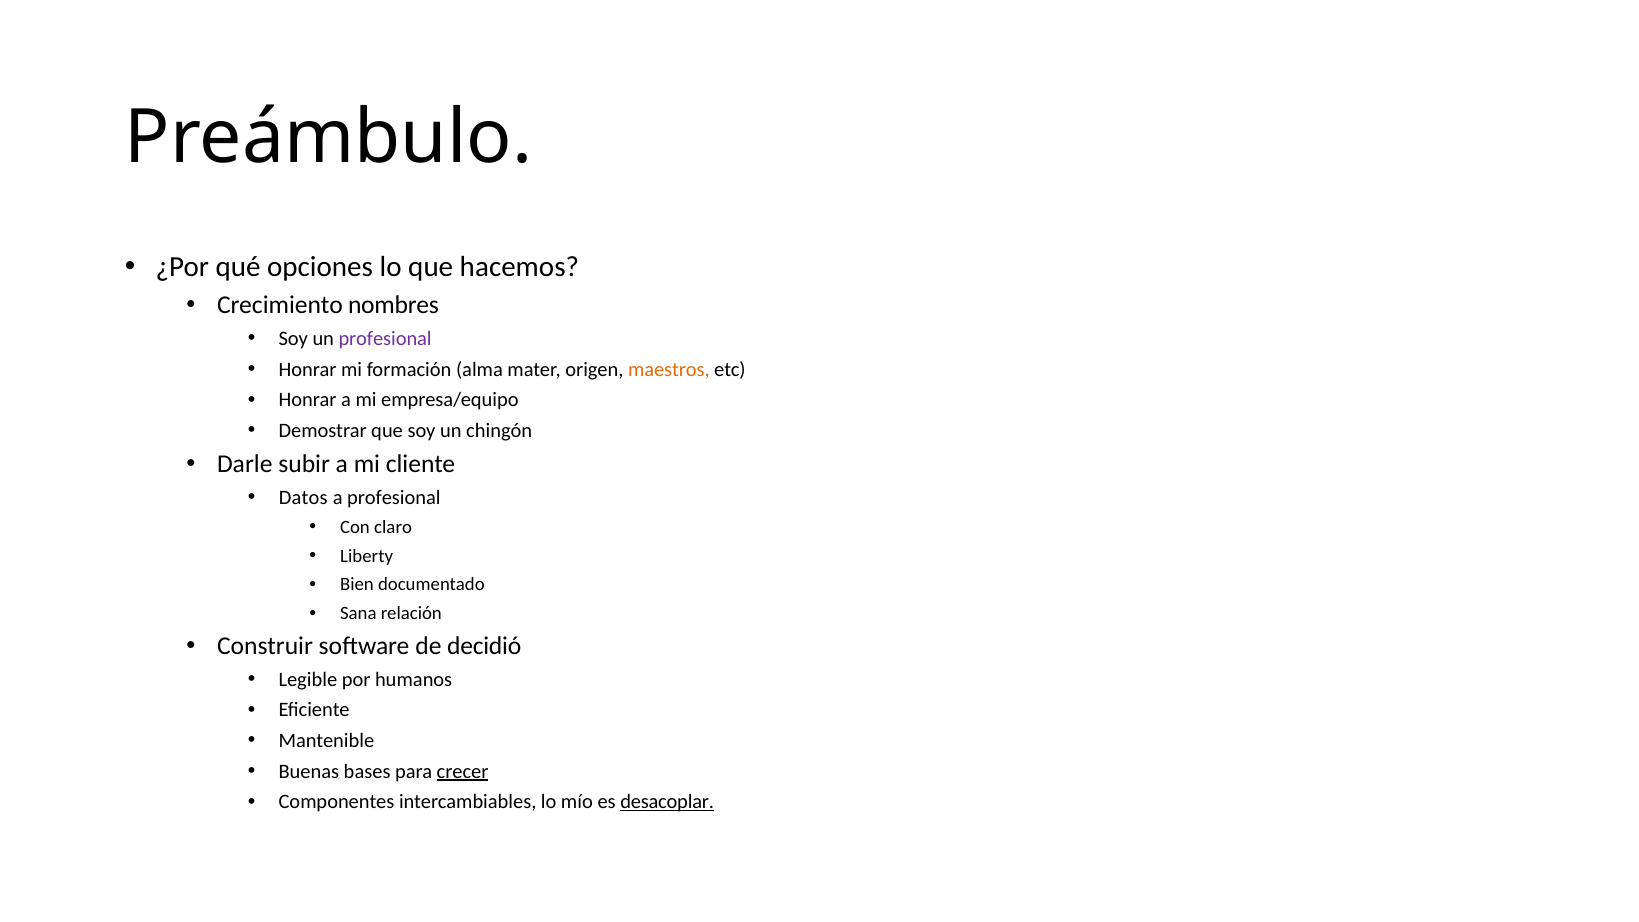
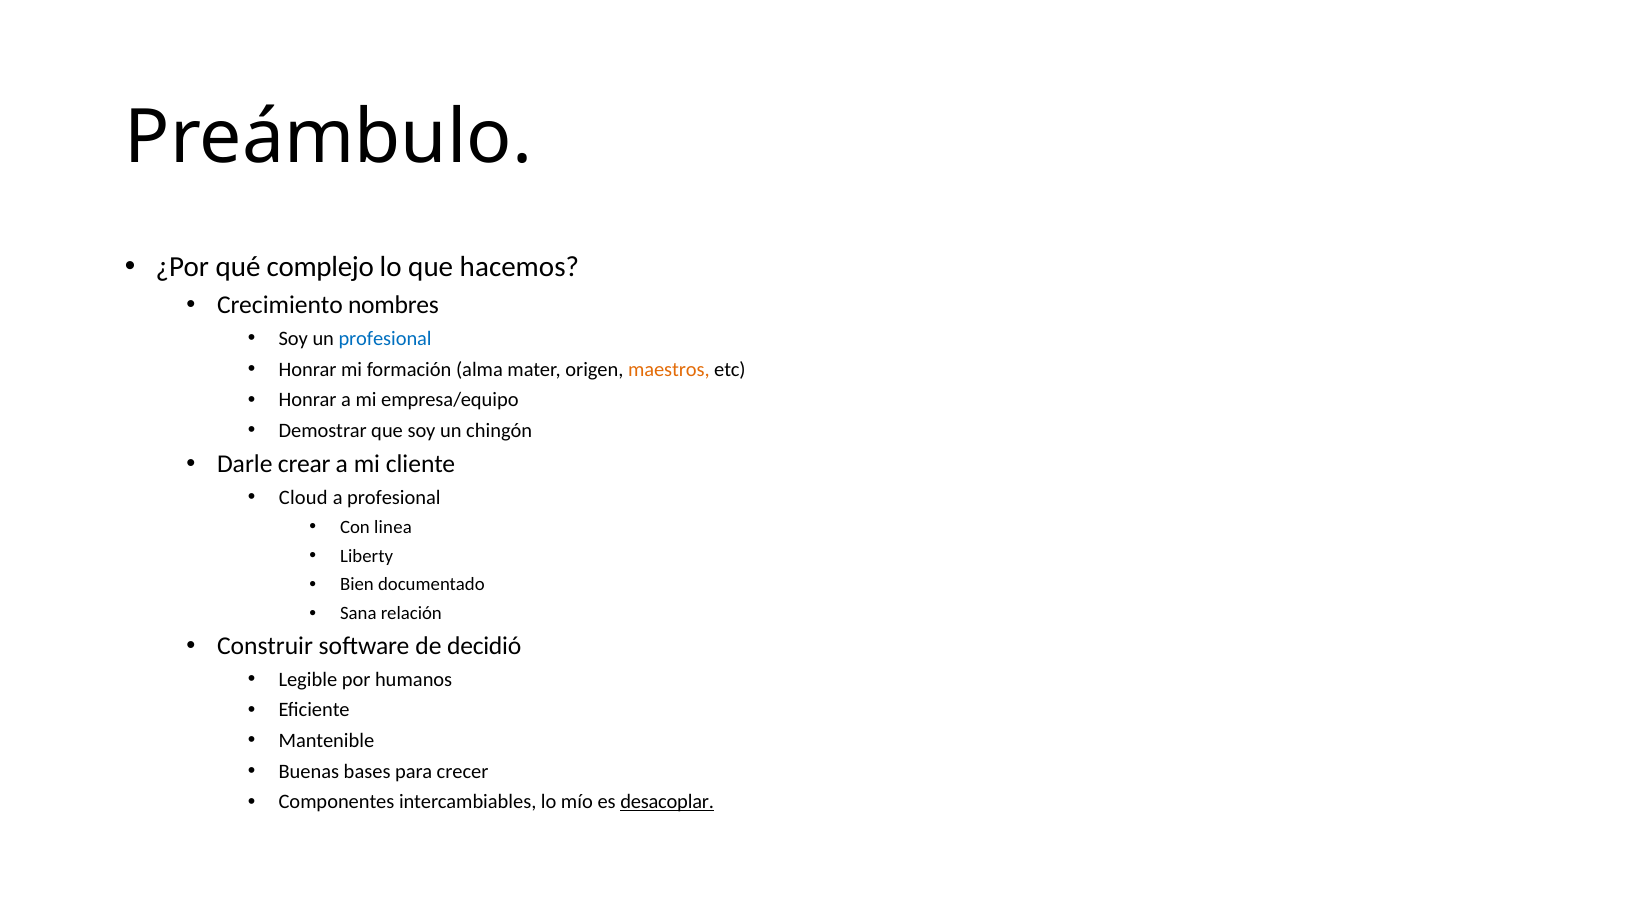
opciones: opciones -> complejo
profesional at (385, 339) colour: purple -> blue
subir: subir -> crear
Datos: Datos -> Cloud
claro: claro -> linea
crecer underline: present -> none
